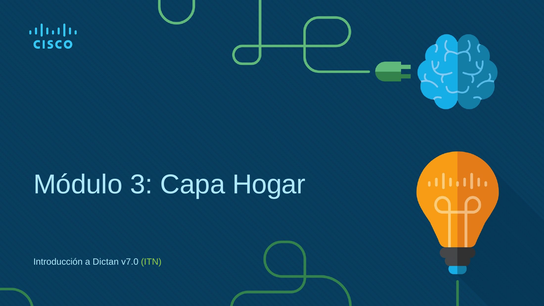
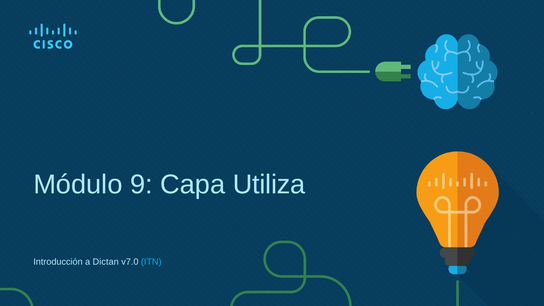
3: 3 -> 9
Hogar: Hogar -> Utiliza
ITN colour: light green -> light blue
